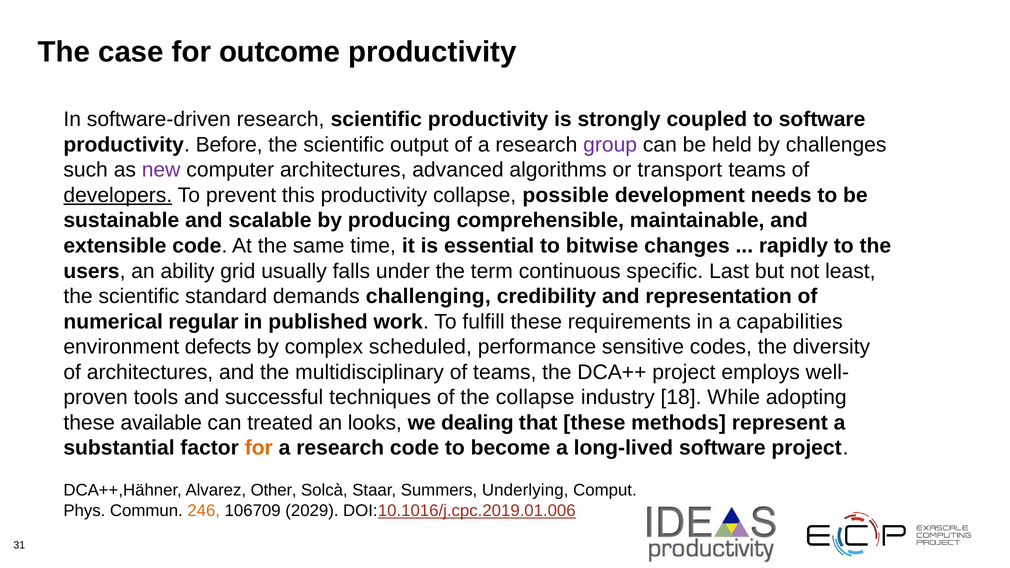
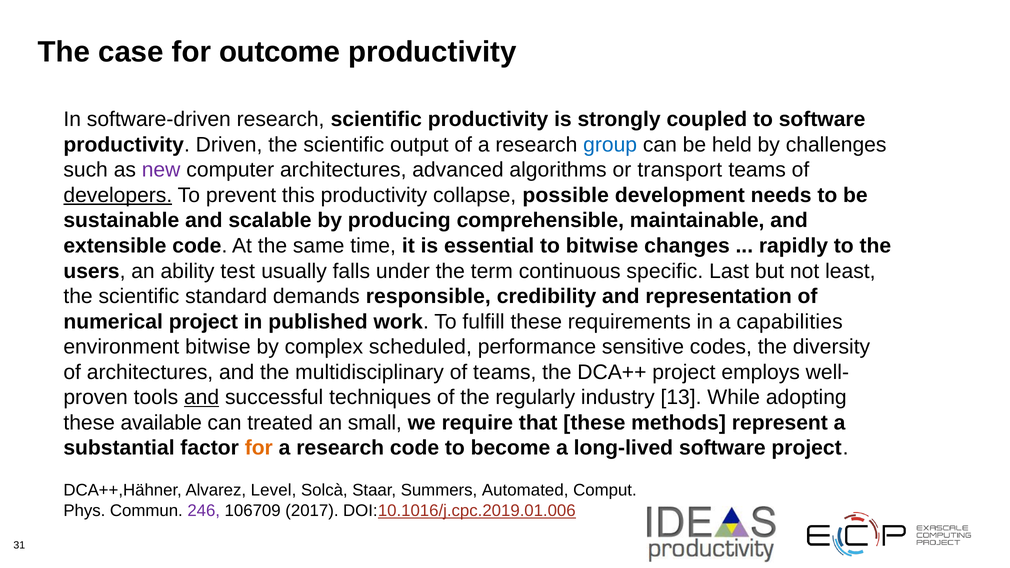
Before: Before -> Driven
group colour: purple -> blue
grid: grid -> test
challenging: challenging -> responsible
numerical regular: regular -> project
environment defects: defects -> bitwise
and at (202, 398) underline: none -> present
the collapse: collapse -> regularly
18: 18 -> 13
looks: looks -> small
dealing: dealing -> require
Other: Other -> Level
Underlying: Underlying -> Automated
246 colour: orange -> purple
2029: 2029 -> 2017
